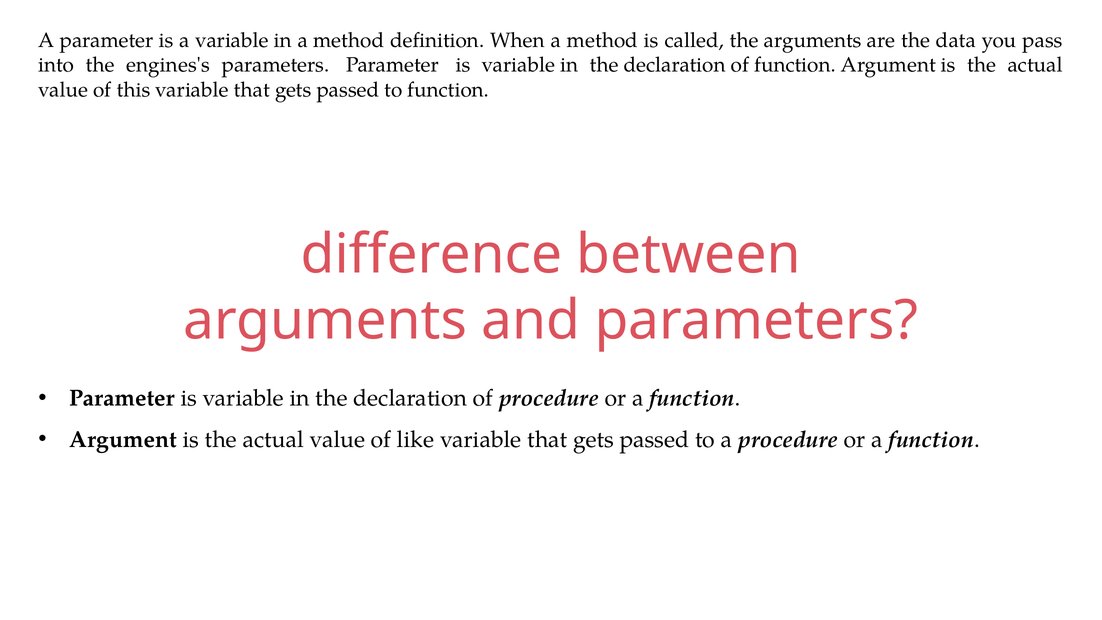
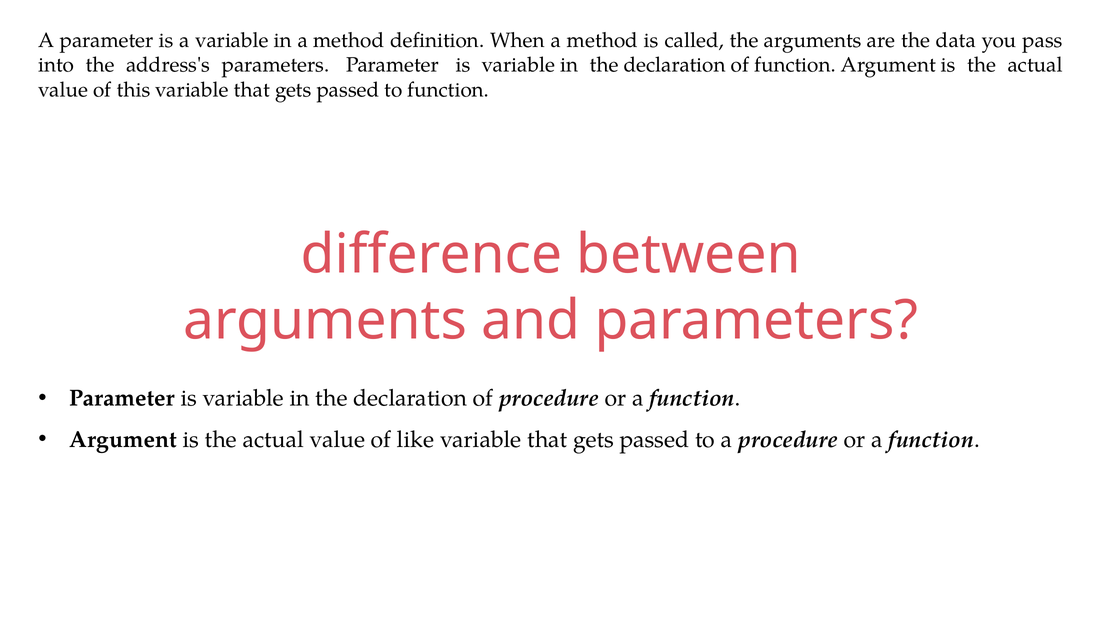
engines's: engines's -> address's
